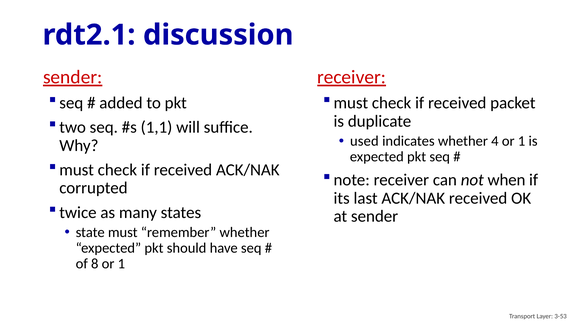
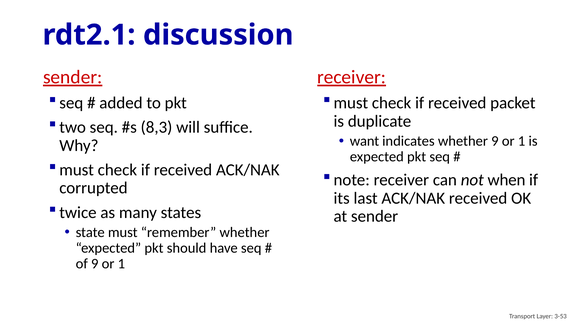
1,1: 1,1 -> 8,3
used: used -> want
whether 4: 4 -> 9
of 8: 8 -> 9
